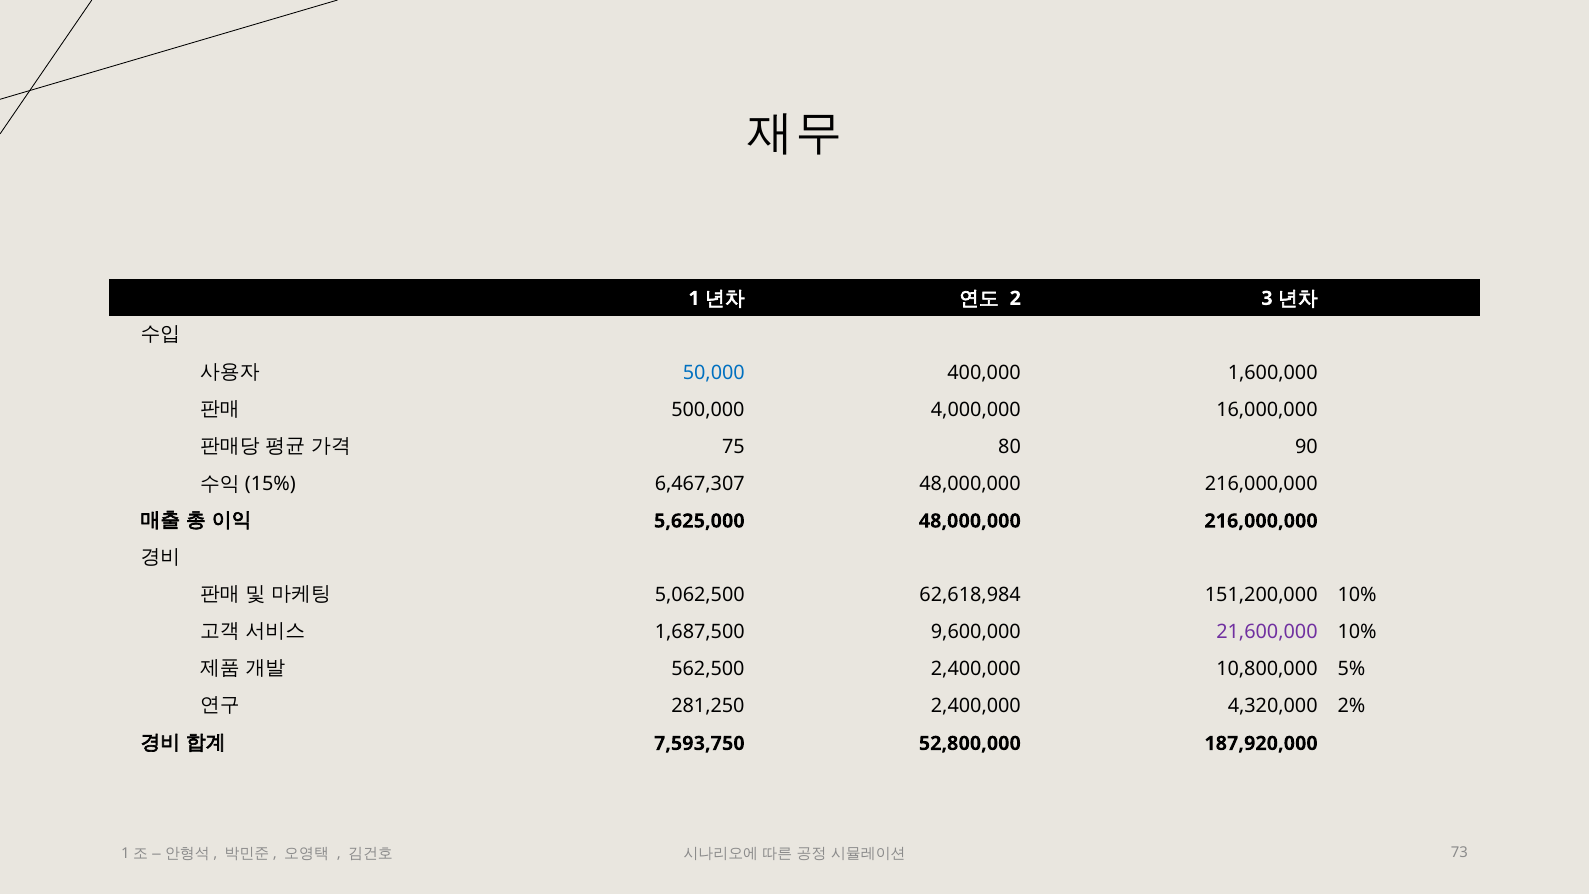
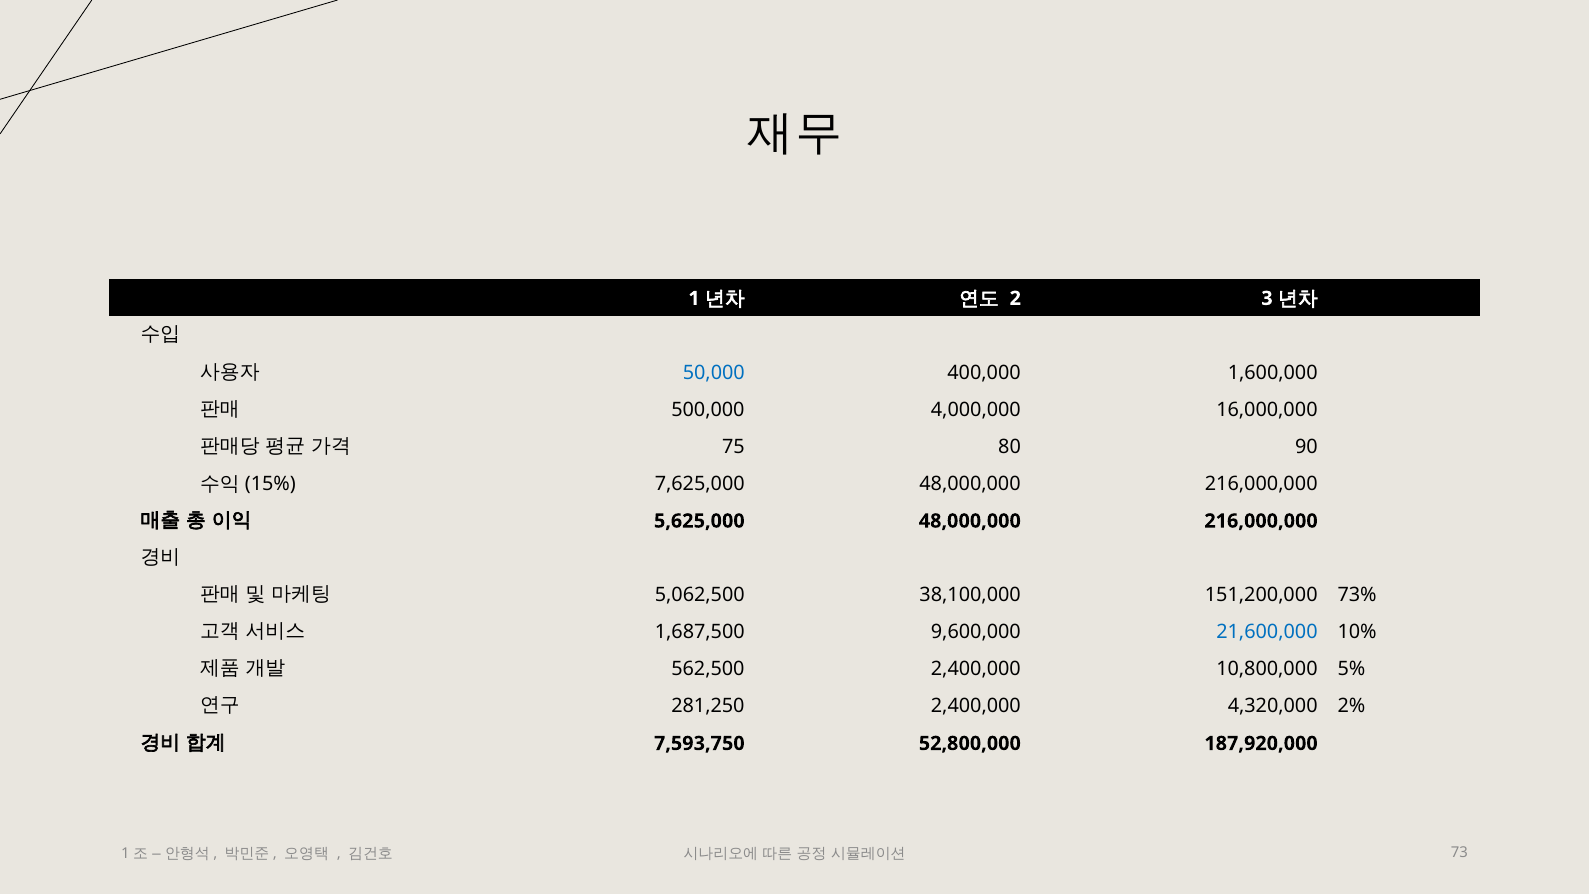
6,467,307: 6,467,307 -> 7,625,000
62,618,984: 62,618,984 -> 38,100,000
151,200,000 10%: 10% -> 73%
21,600,000 colour: purple -> blue
